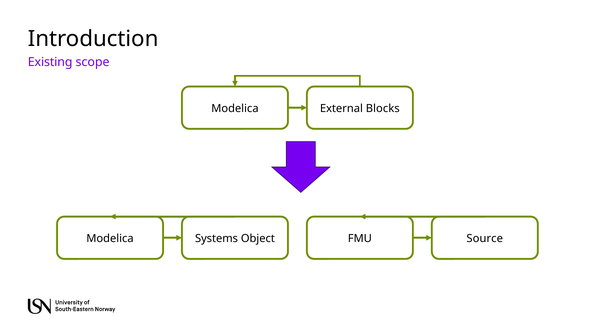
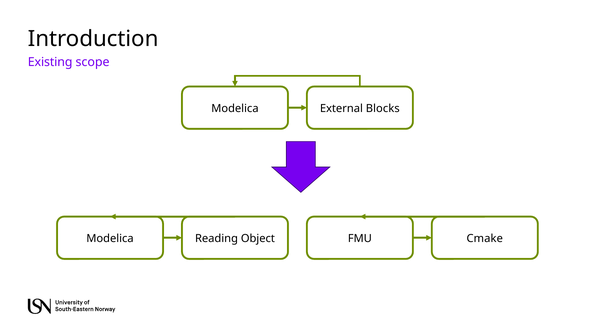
Systems: Systems -> Reading
Source: Source -> Cmake
